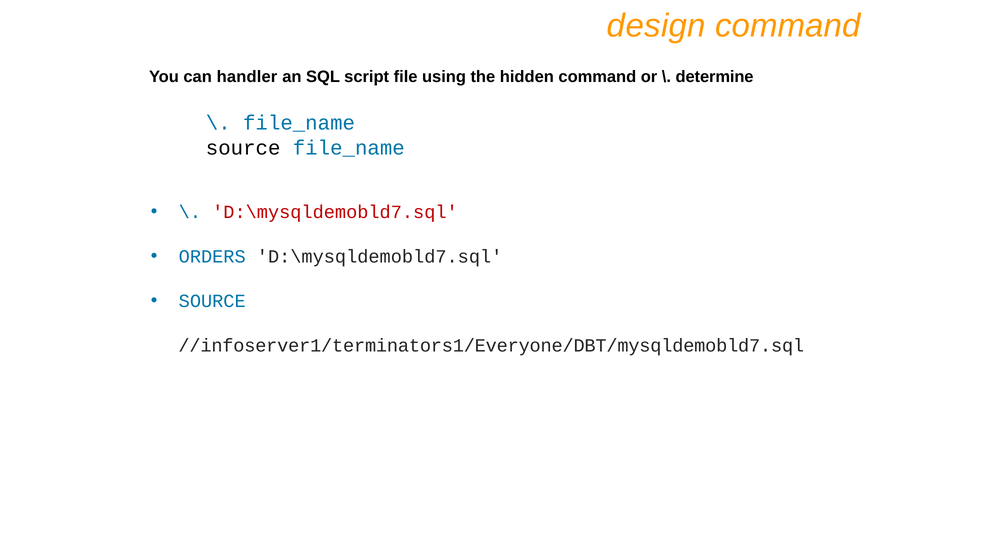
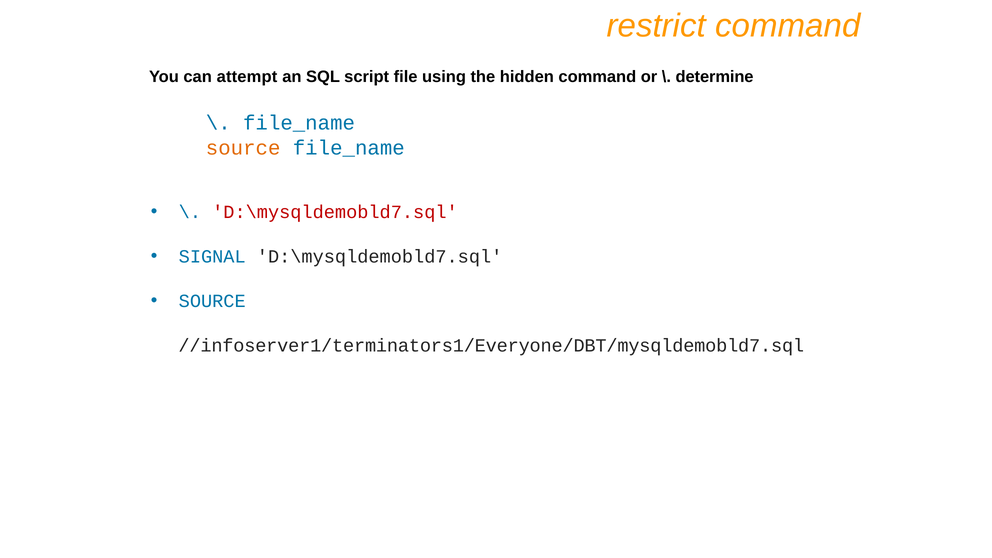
design: design -> restrict
handler: handler -> attempt
source at (243, 148) colour: black -> orange
ORDERS: ORDERS -> SIGNAL
